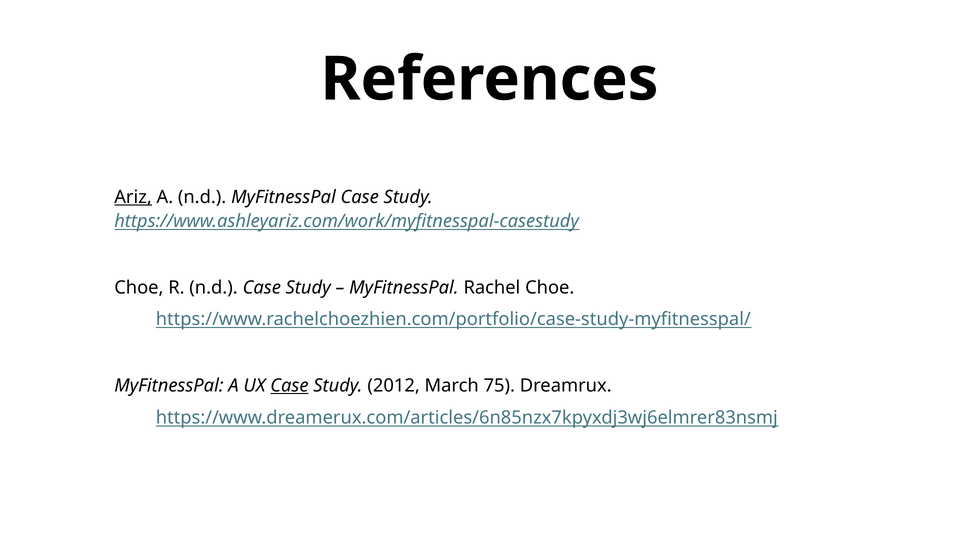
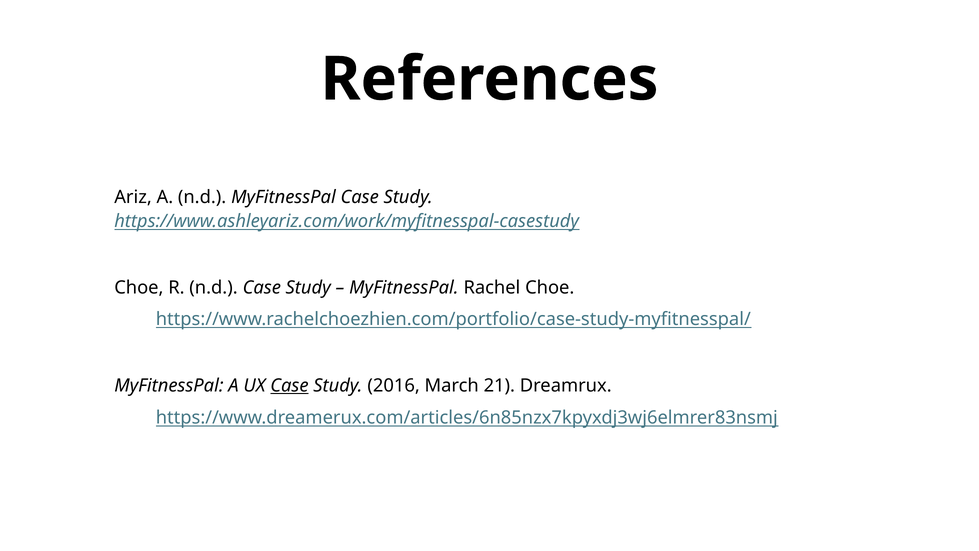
Ariz underline: present -> none
2012: 2012 -> 2016
75: 75 -> 21
